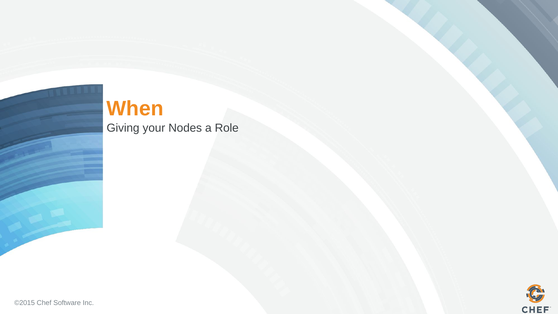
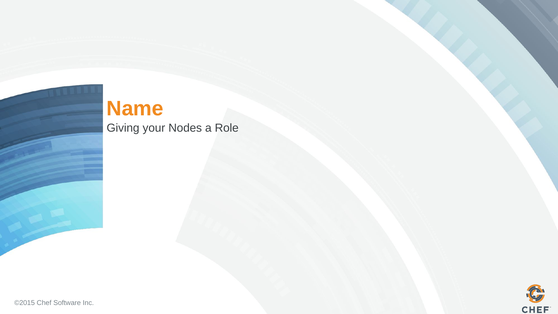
When: When -> Name
